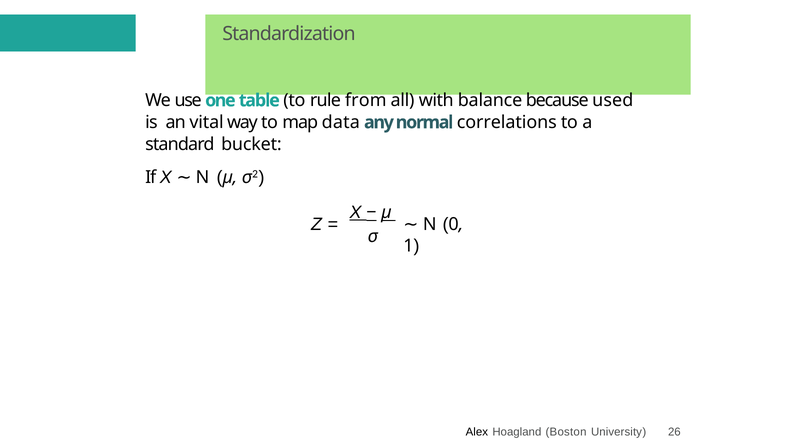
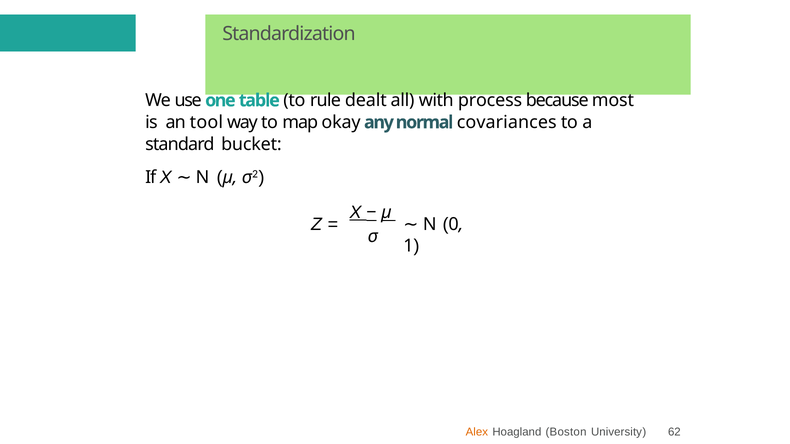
from: from -> dealt
balance: balance -> process
used: used -> most
vital: vital -> tool
data: data -> okay
correlations: correlations -> covariances
Alex colour: black -> orange
26: 26 -> 62
